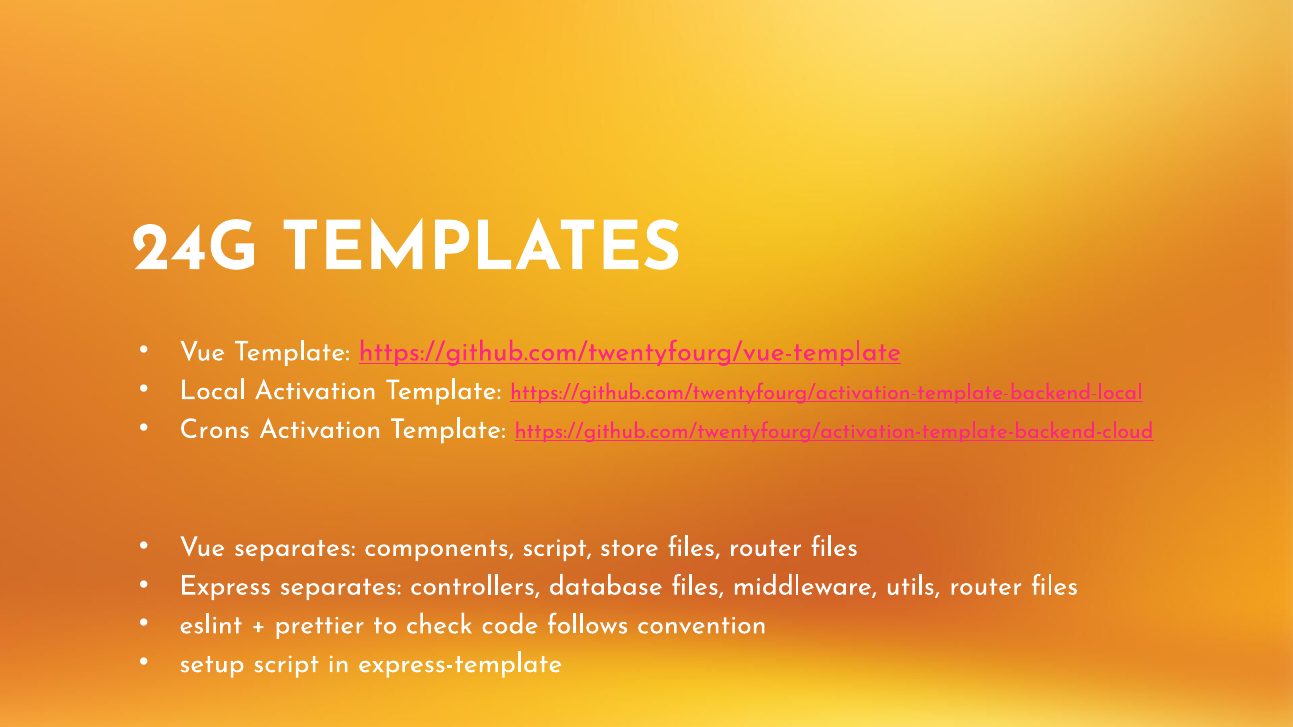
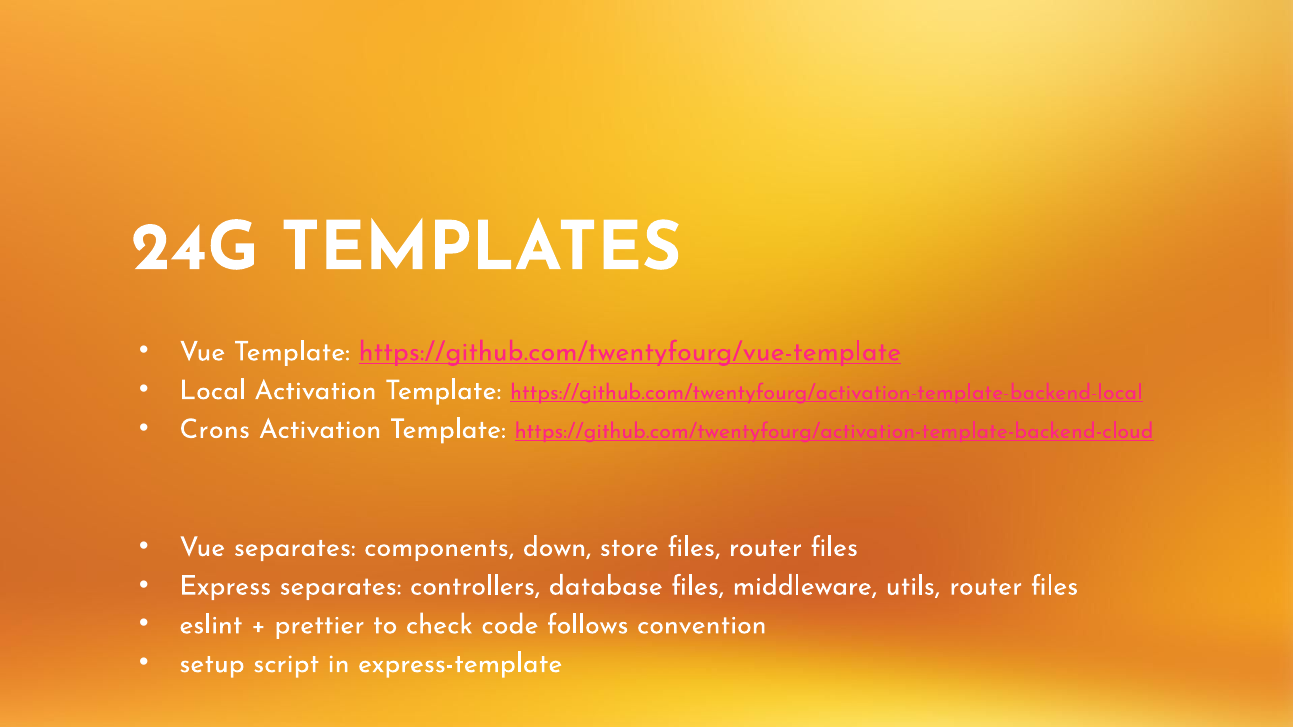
components script: script -> down
